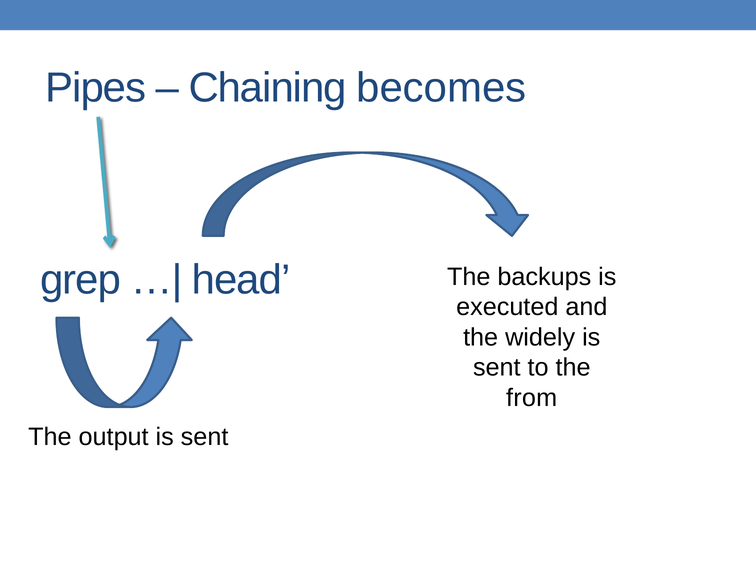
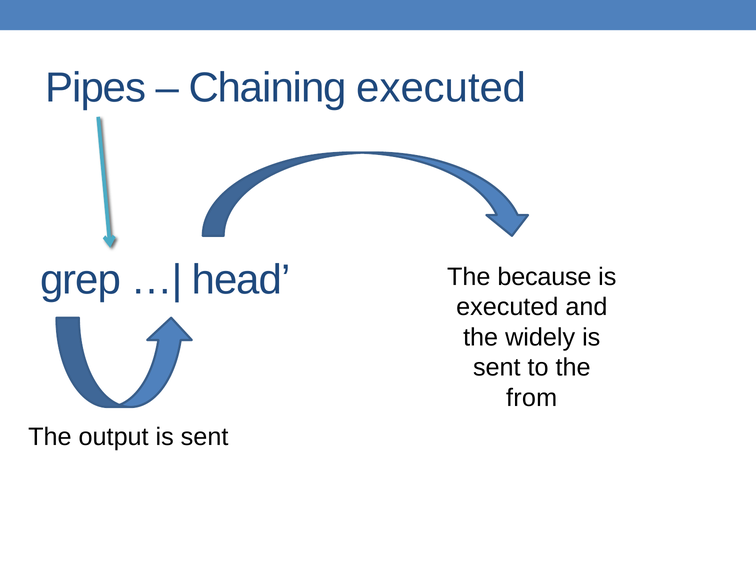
Chaining becomes: becomes -> executed
backups: backups -> because
